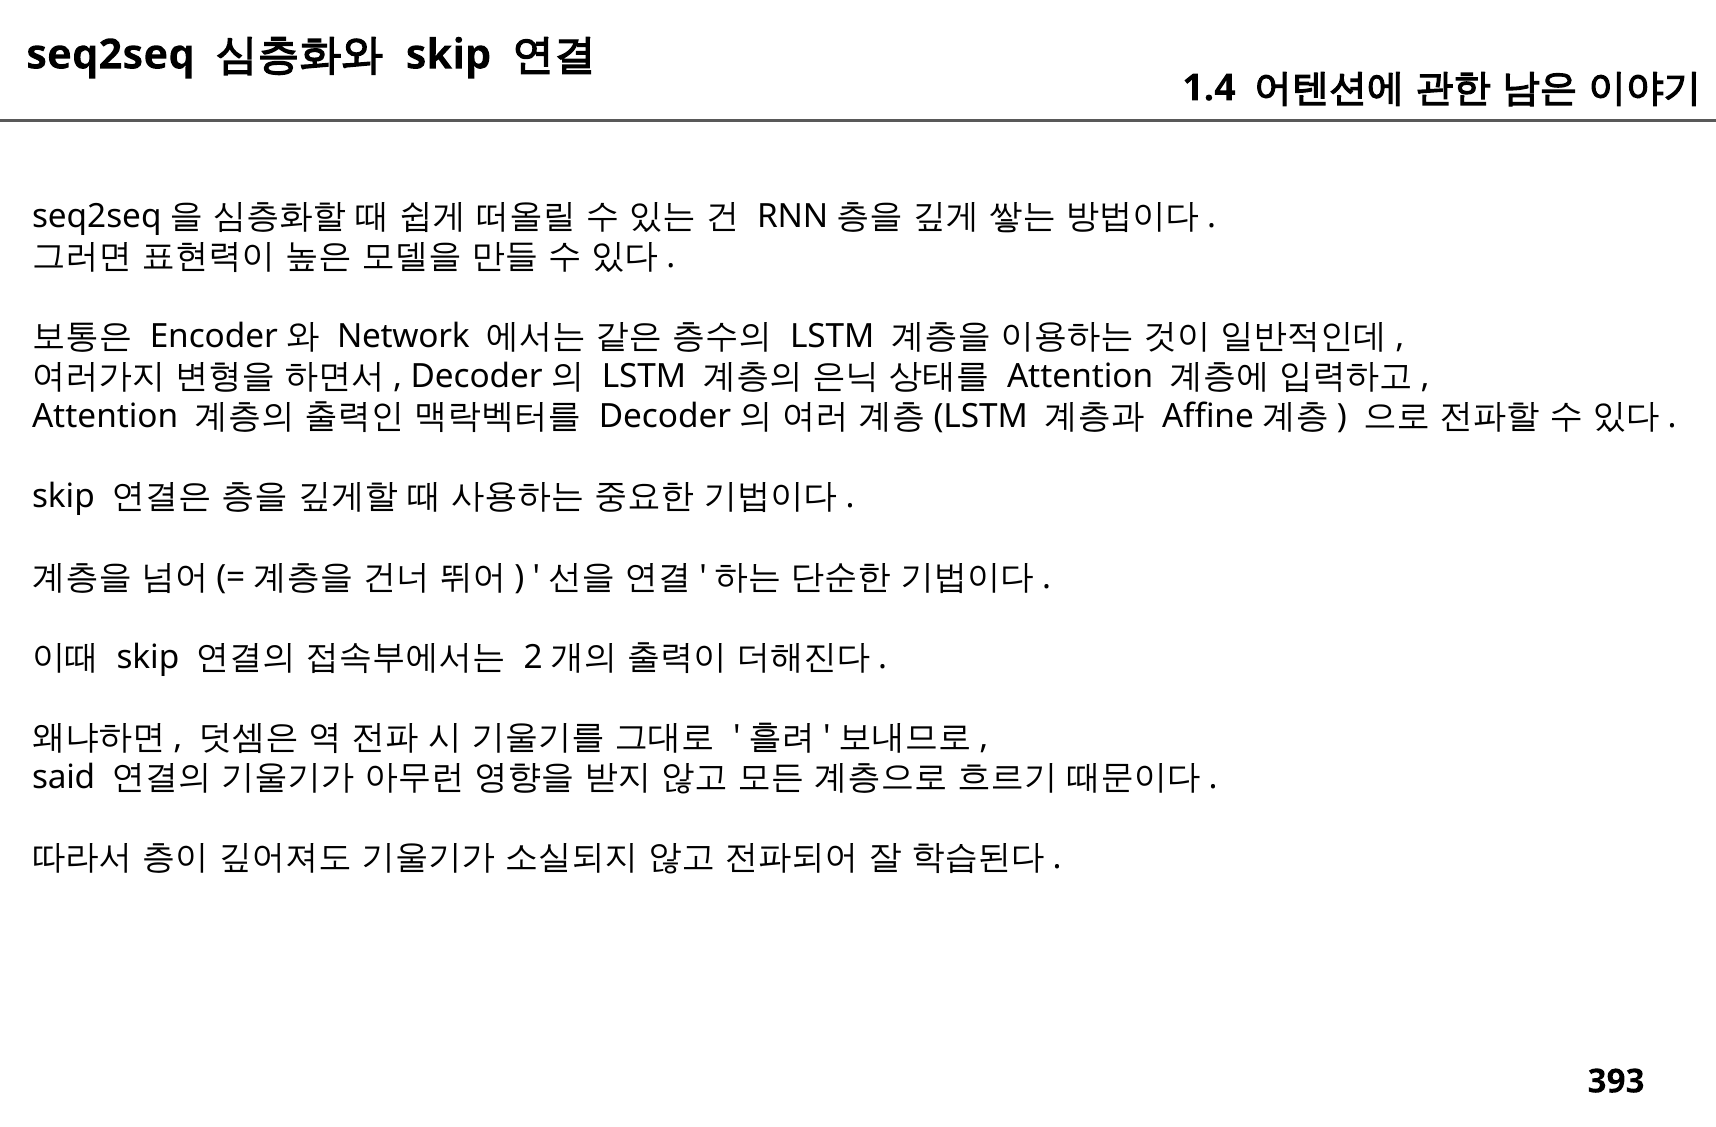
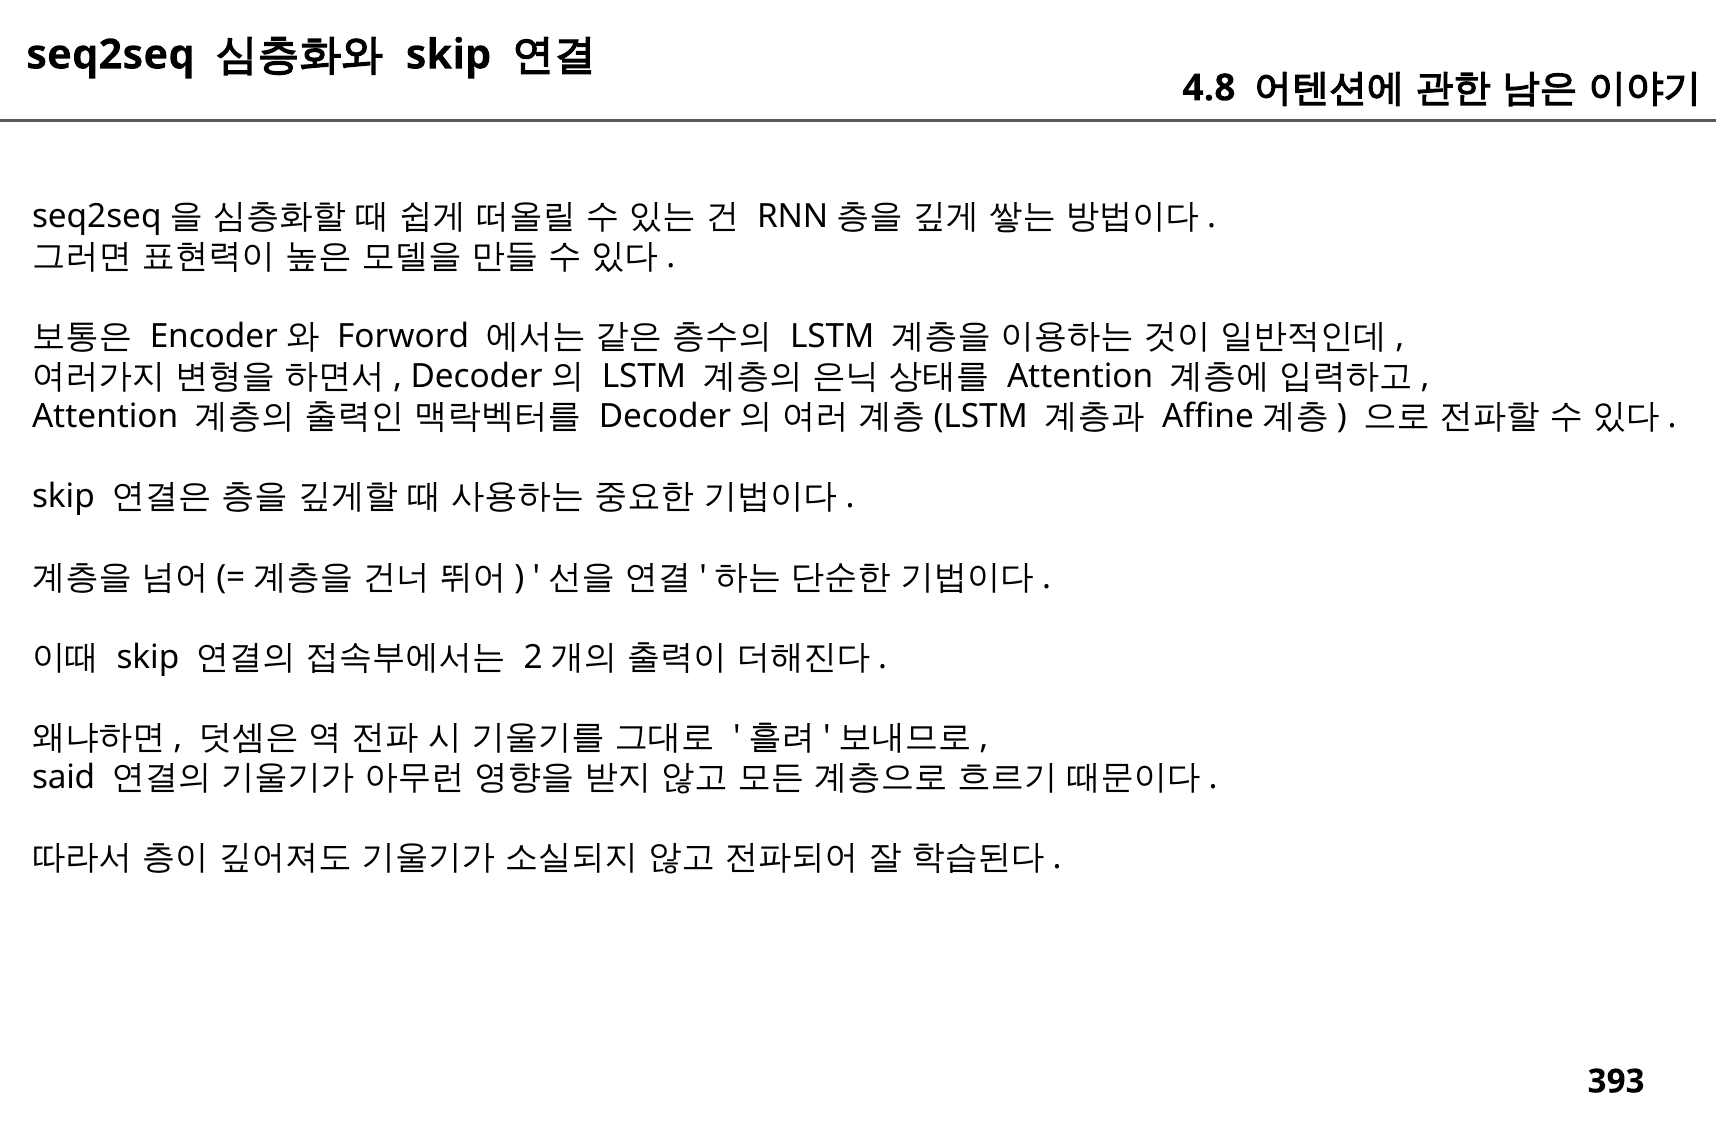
1.4: 1.4 -> 4.8
Network: Network -> Forword
